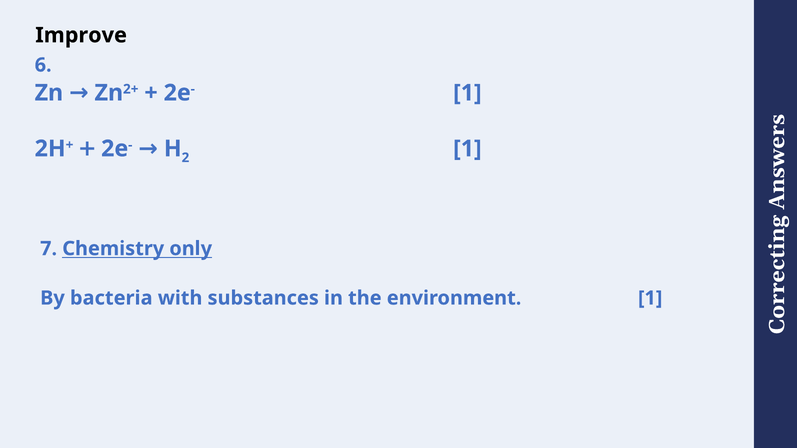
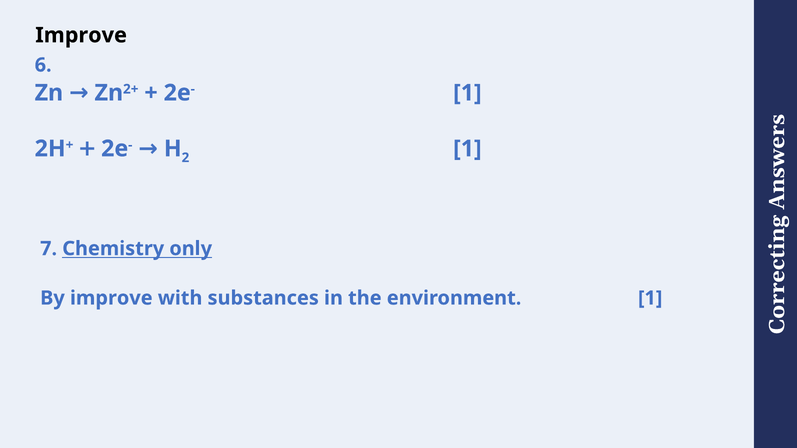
By bacteria: bacteria -> improve
